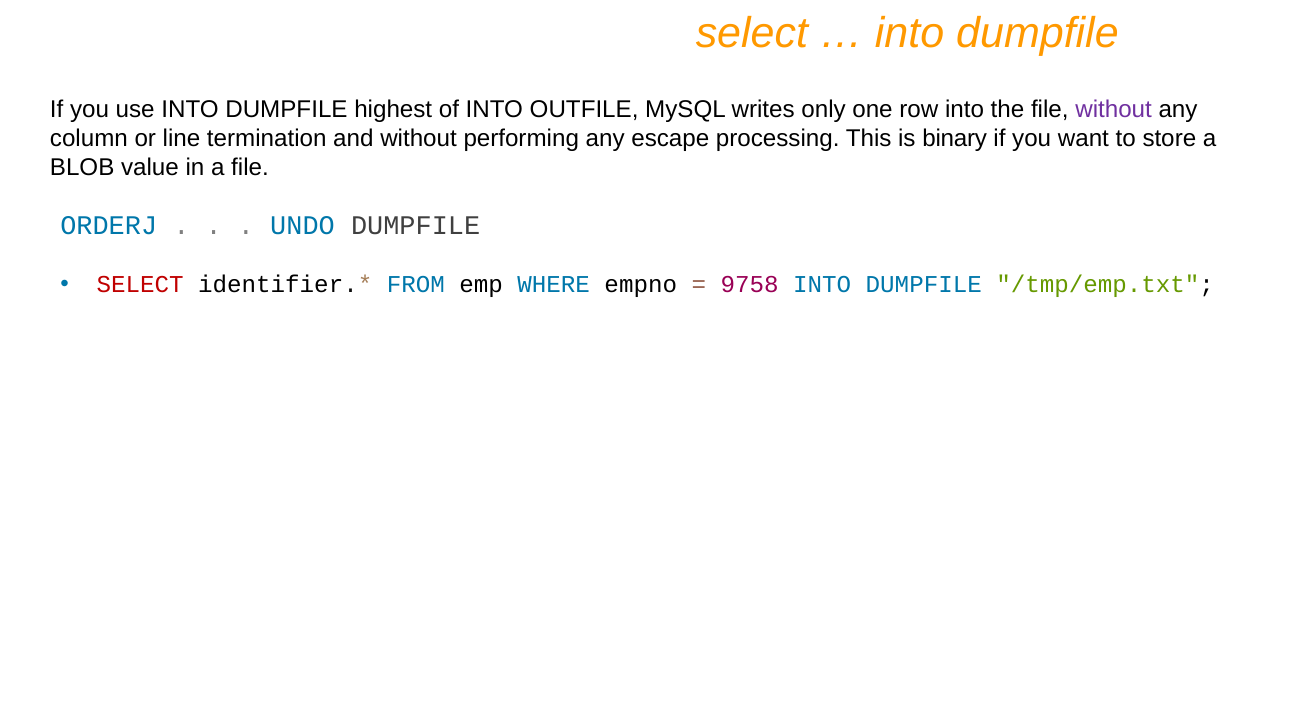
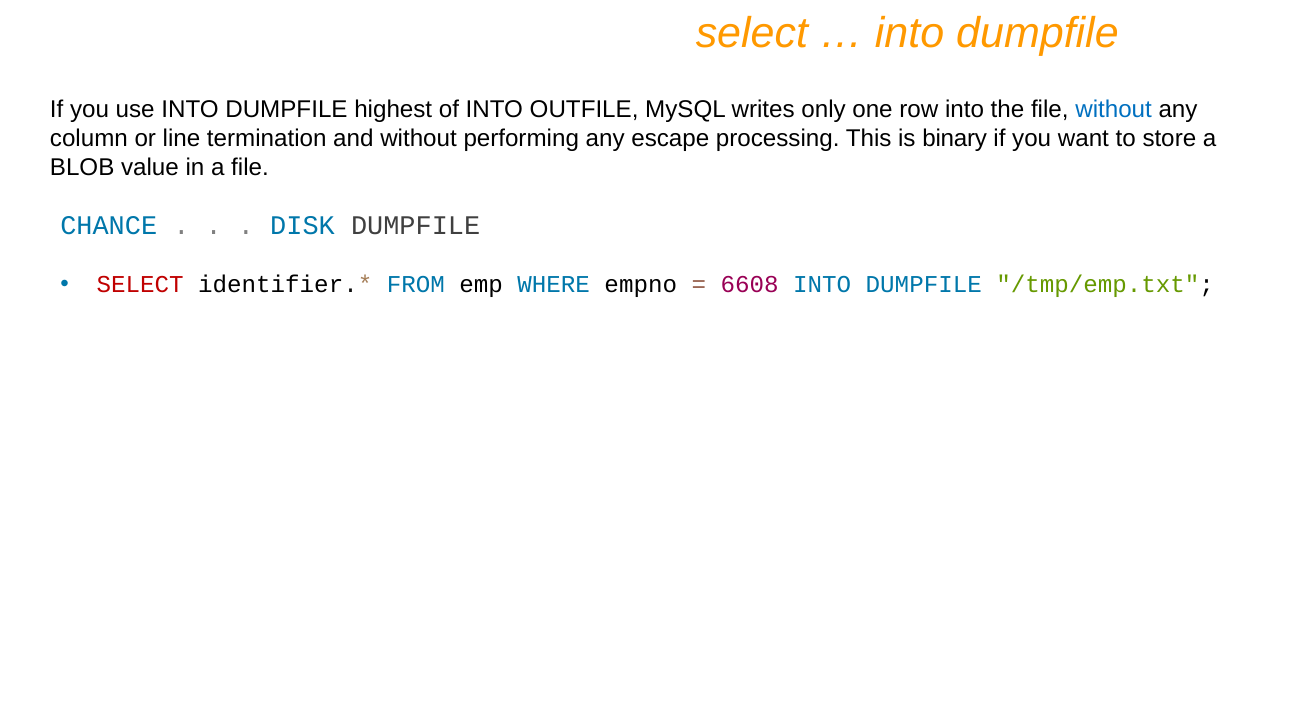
without at (1114, 110) colour: purple -> blue
ORDERJ: ORDERJ -> CHANCE
UNDO: UNDO -> DISK
9758: 9758 -> 6608
